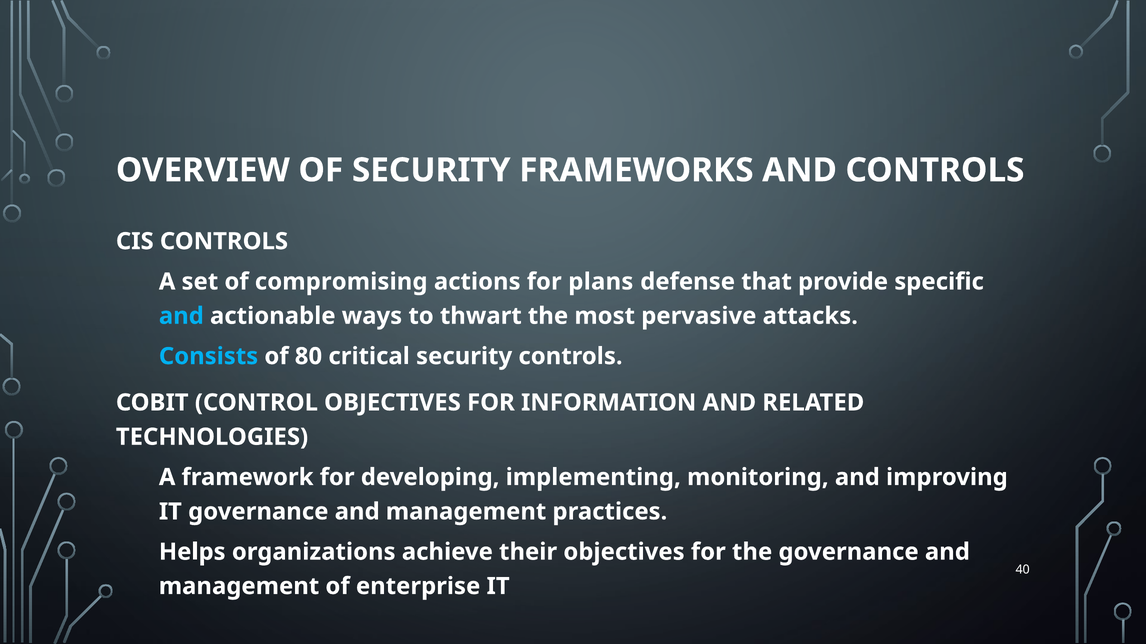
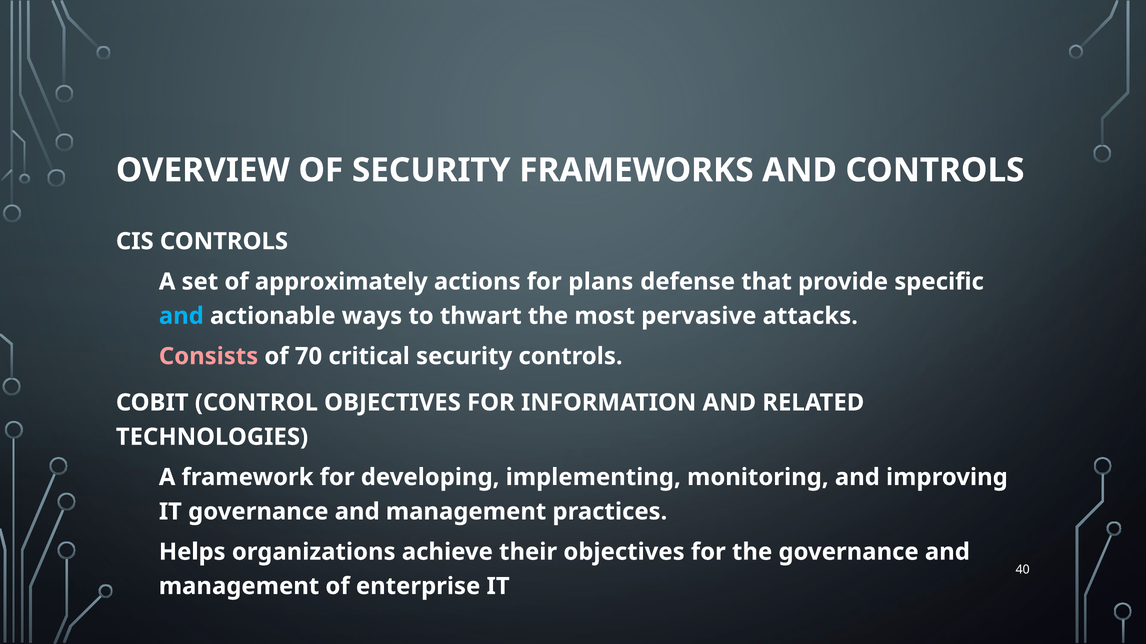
compromising: compromising -> approximately
Consists colour: light blue -> pink
80: 80 -> 70
